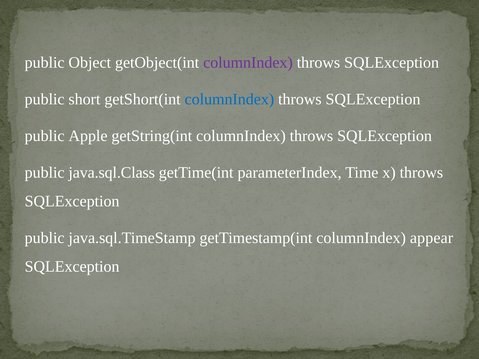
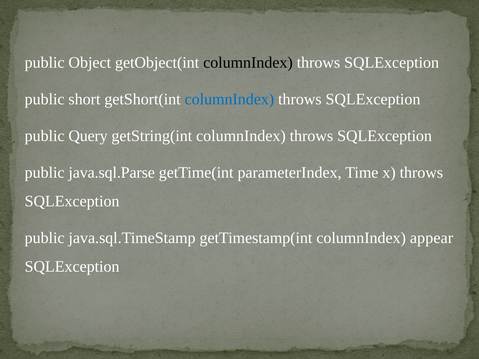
columnIndex at (248, 63) colour: purple -> black
Apple: Apple -> Query
java.sql.Class: java.sql.Class -> java.sql.Parse
